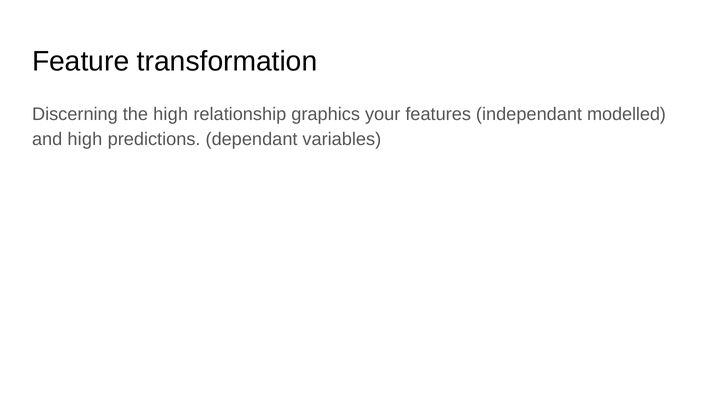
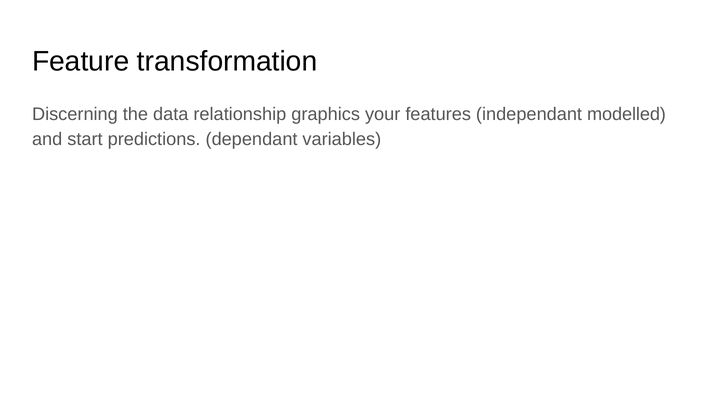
the high: high -> data
and high: high -> start
